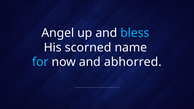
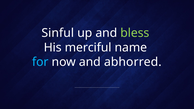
Angel: Angel -> Sinful
bless colour: light blue -> light green
scorned: scorned -> merciful
